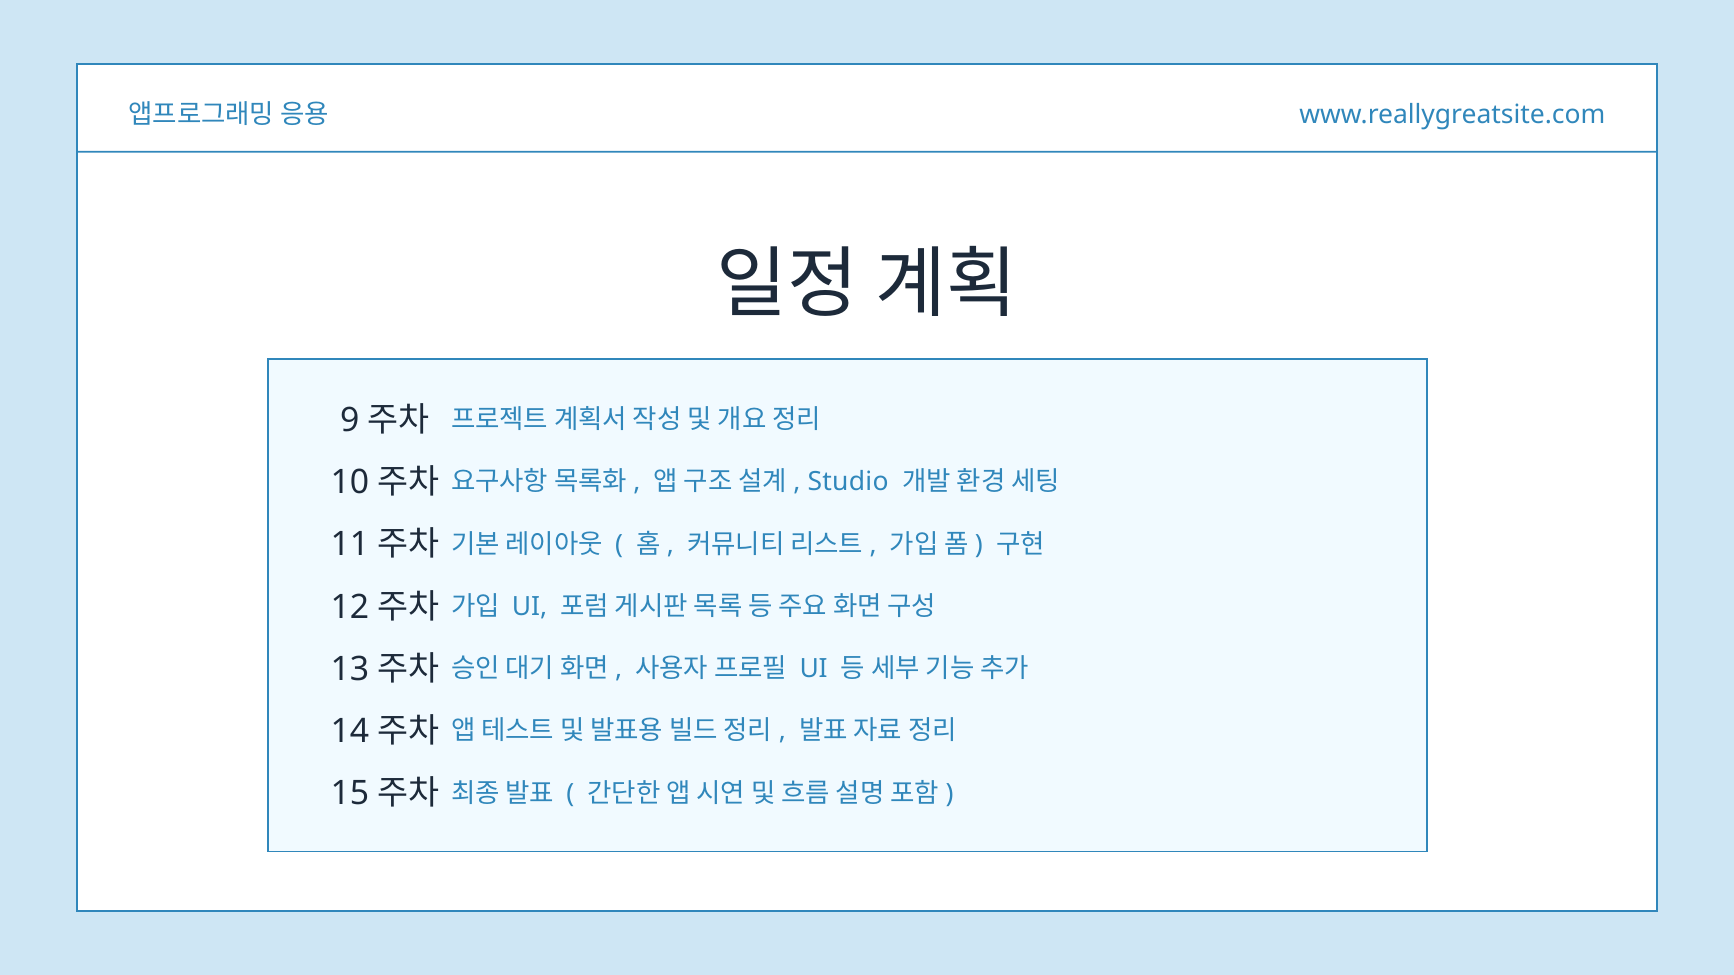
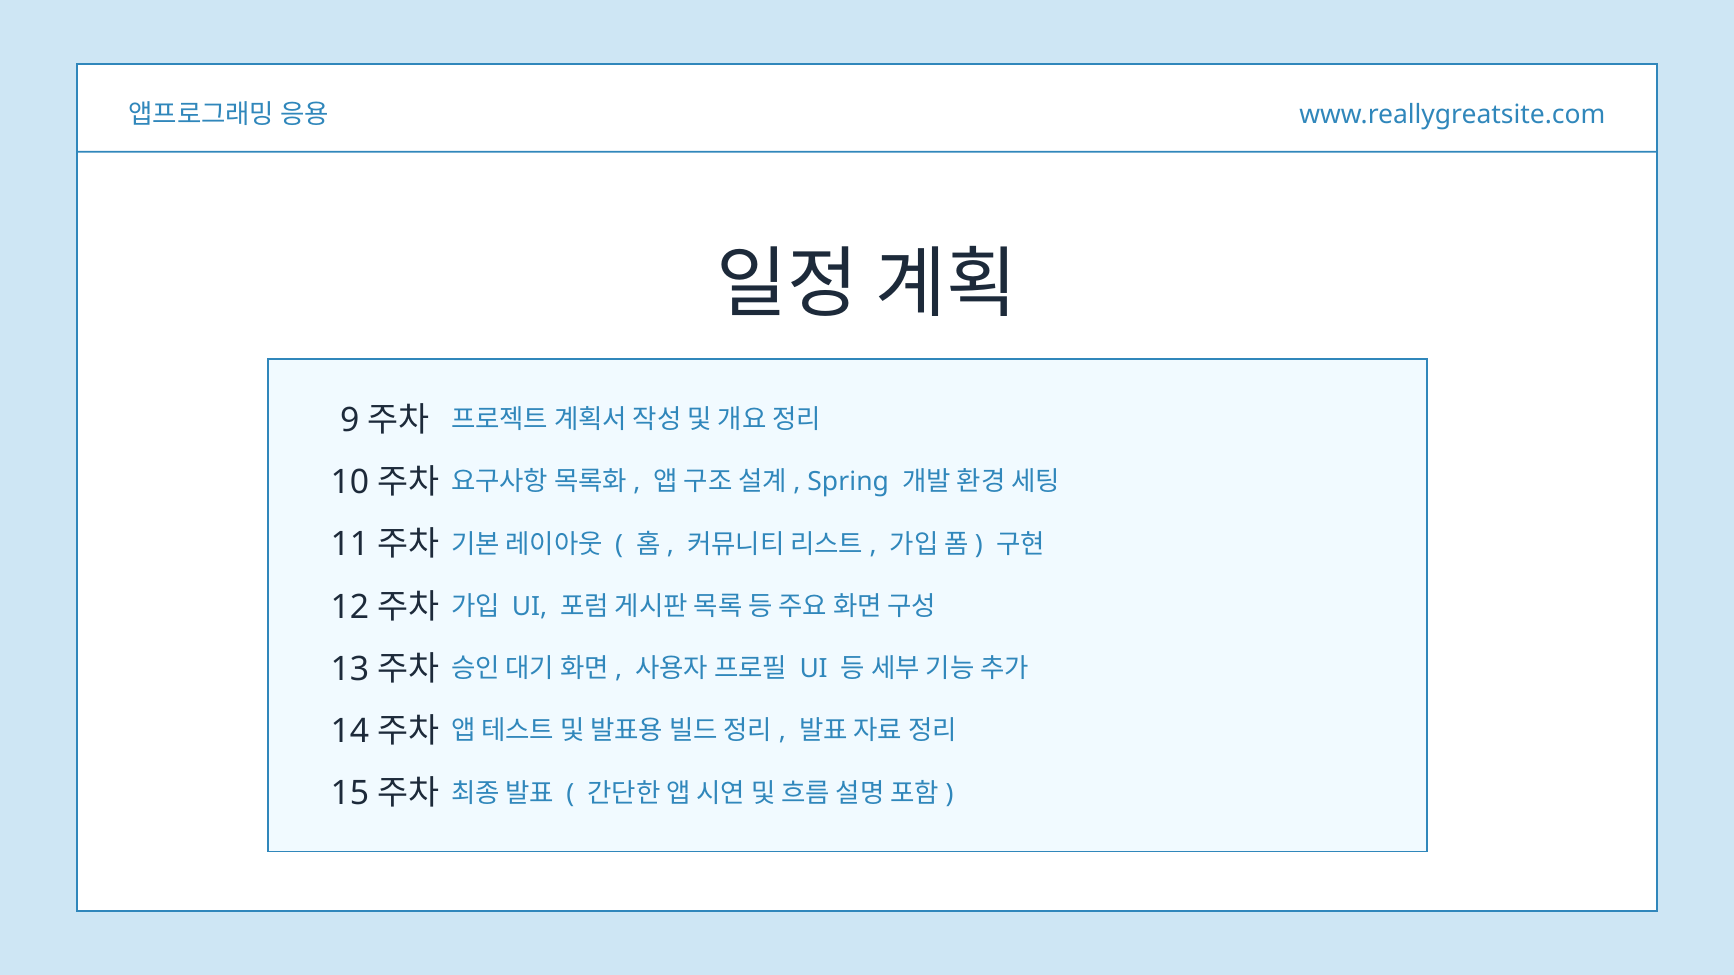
Studio: Studio -> Spring
